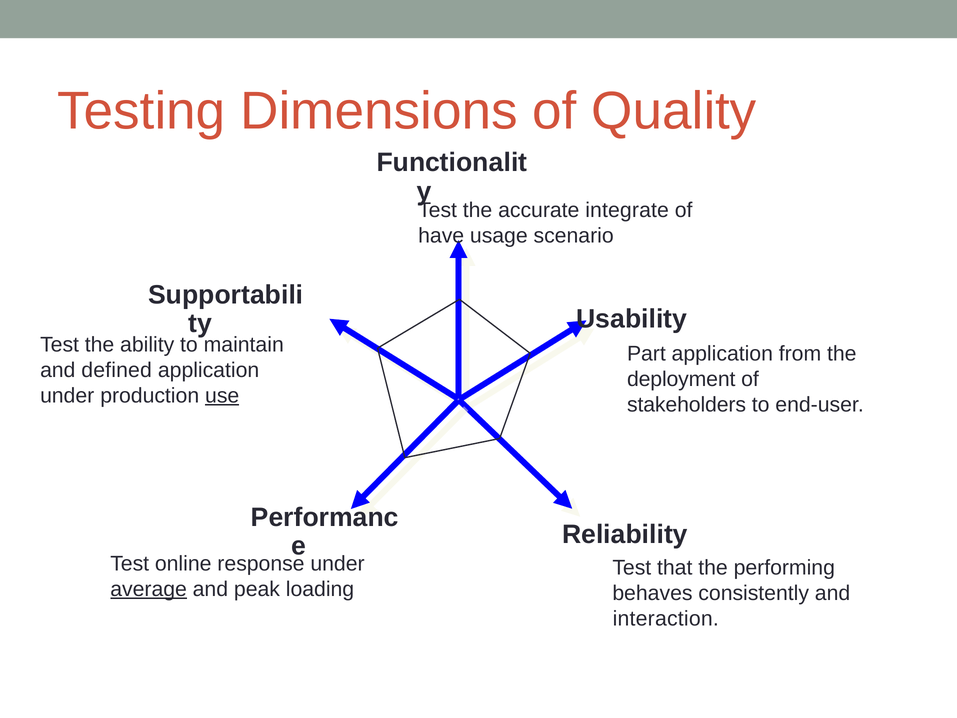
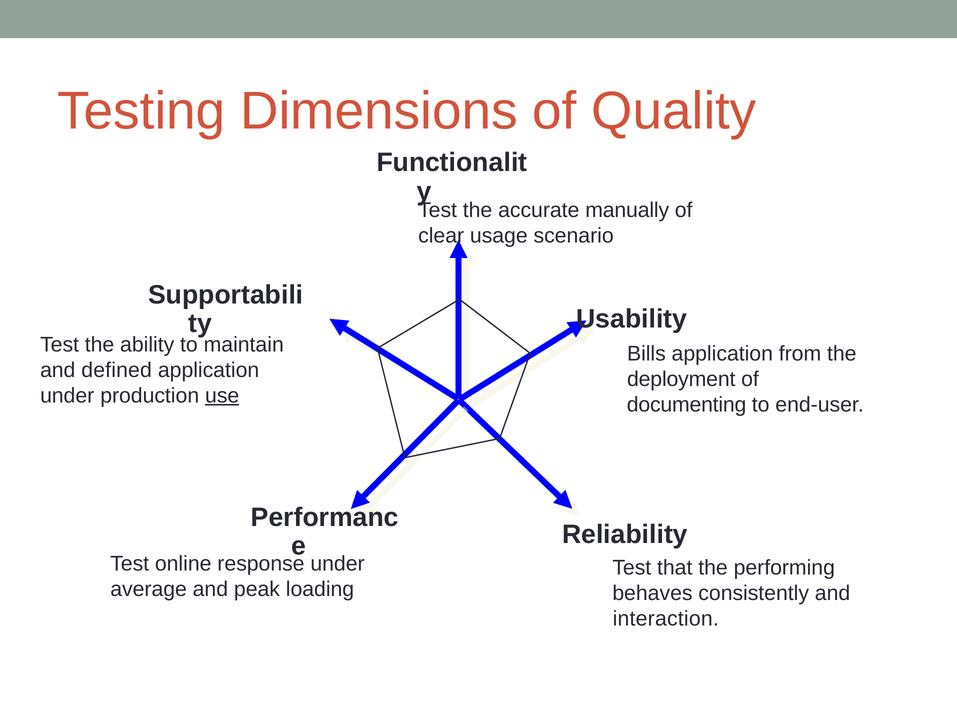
integrate: integrate -> manually
have: have -> clear
Part: Part -> Bills
stakeholders: stakeholders -> documenting
average underline: present -> none
